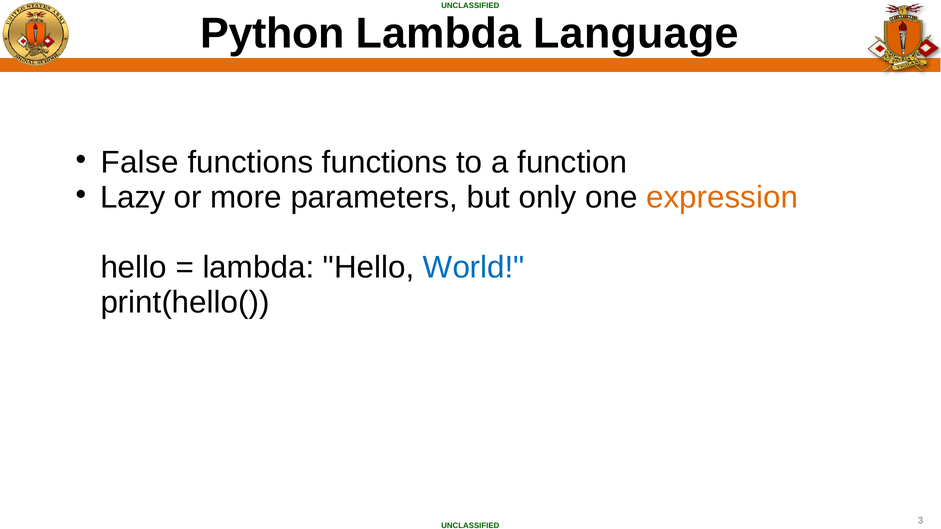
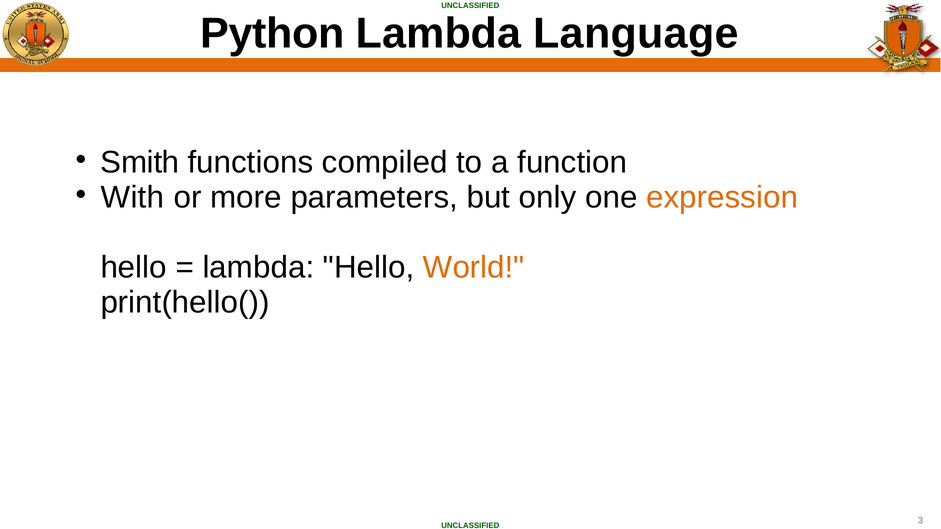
False: False -> Smith
functions functions: functions -> compiled
Lazy: Lazy -> With
World colour: blue -> orange
